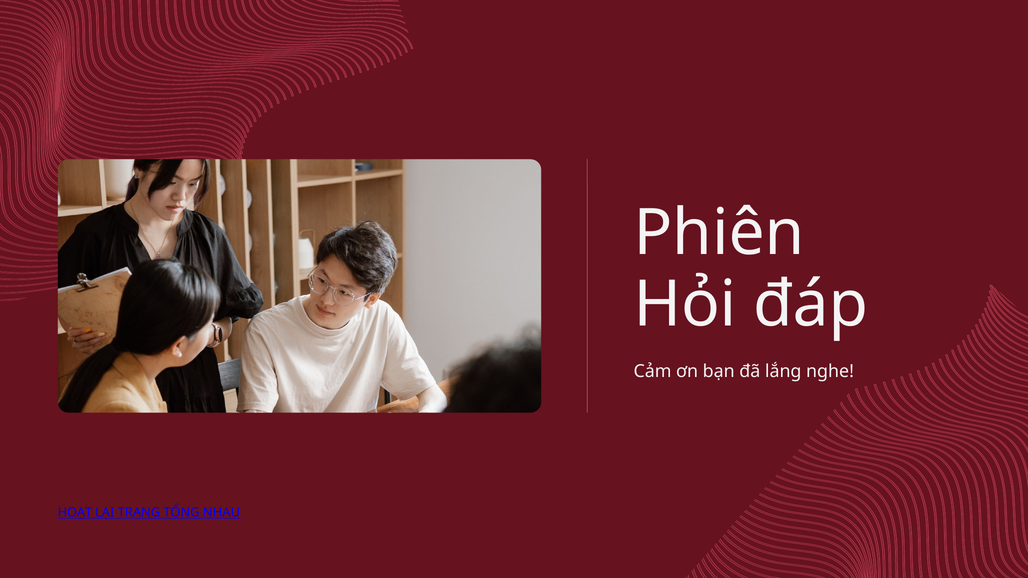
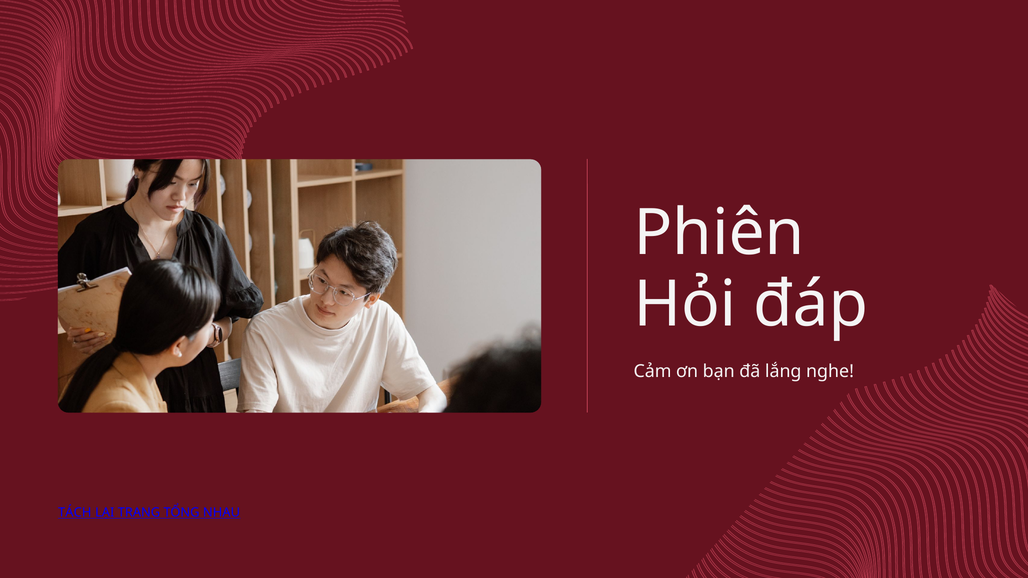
HOẠT: HOẠT -> TÁCH
